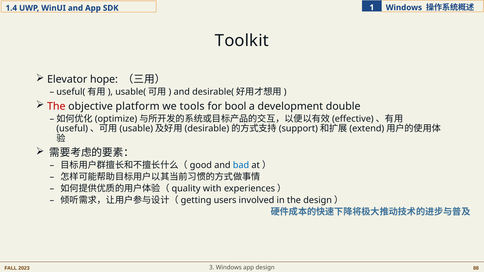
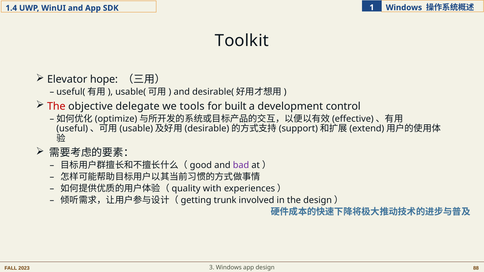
platform: platform -> delegate
bool: bool -> built
double: double -> control
bad colour: blue -> purple
users: users -> trunk
